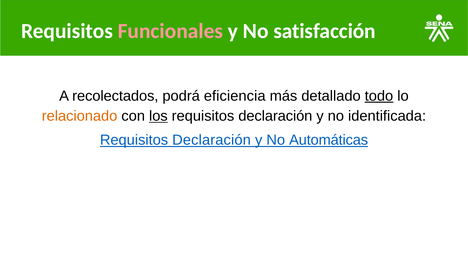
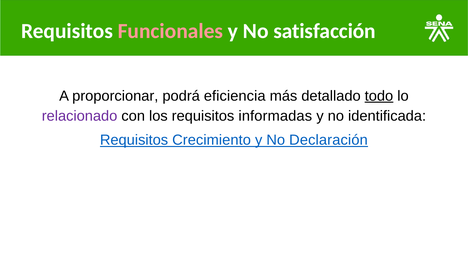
recolectados: recolectados -> proporcionar
relacionado colour: orange -> purple
los underline: present -> none
declaración at (275, 116): declaración -> informadas
Declaración at (211, 140): Declaración -> Crecimiento
Automáticas: Automáticas -> Declaración
